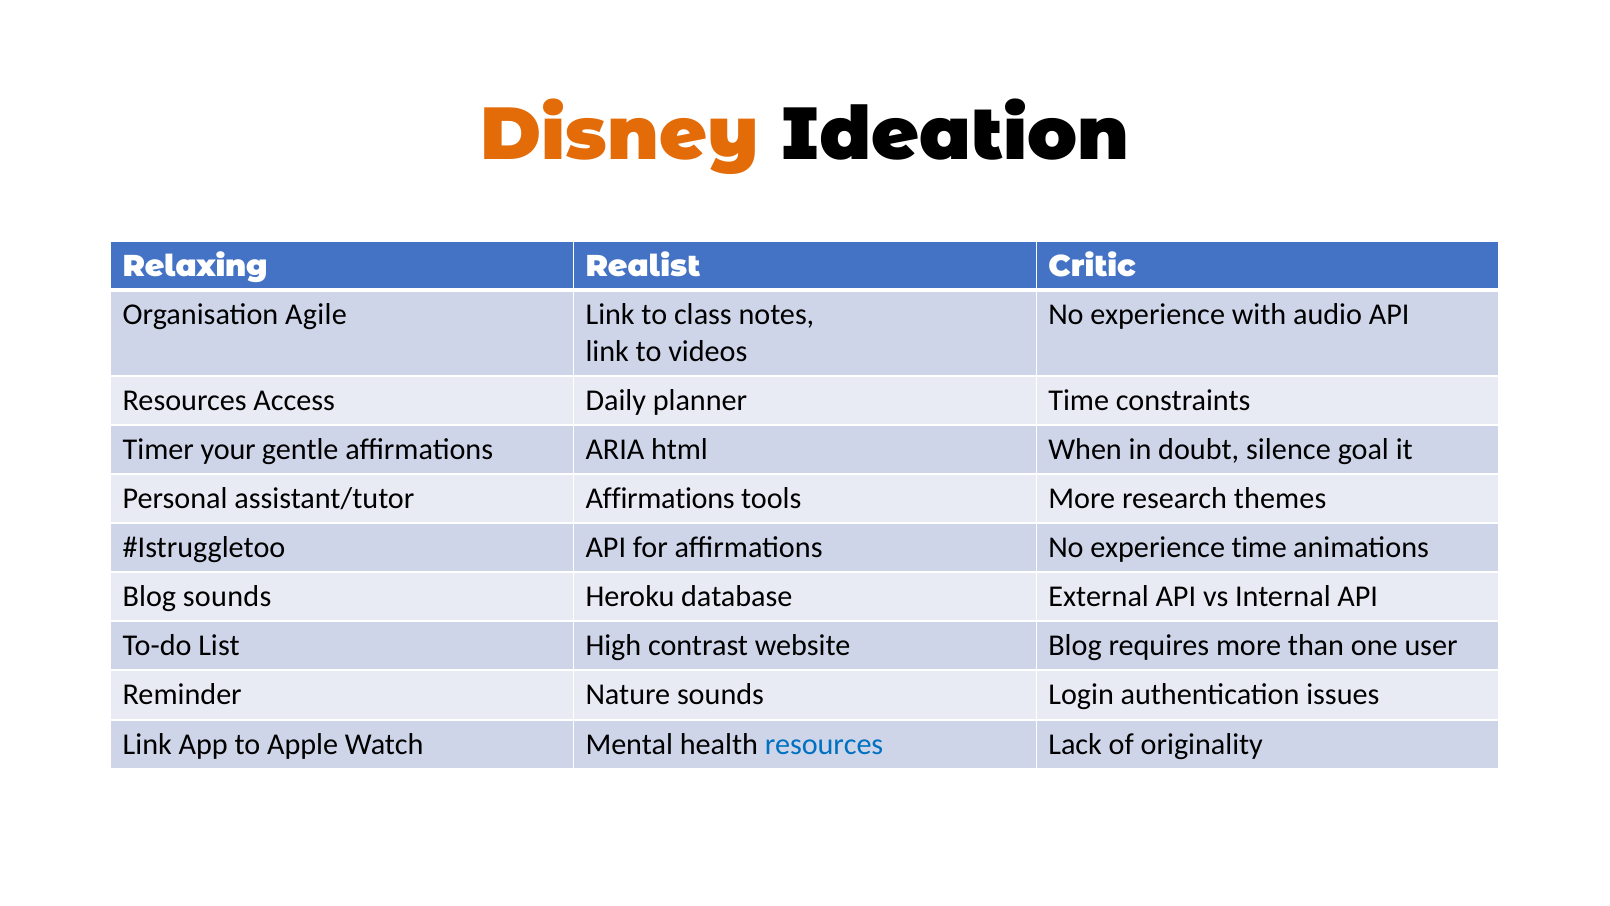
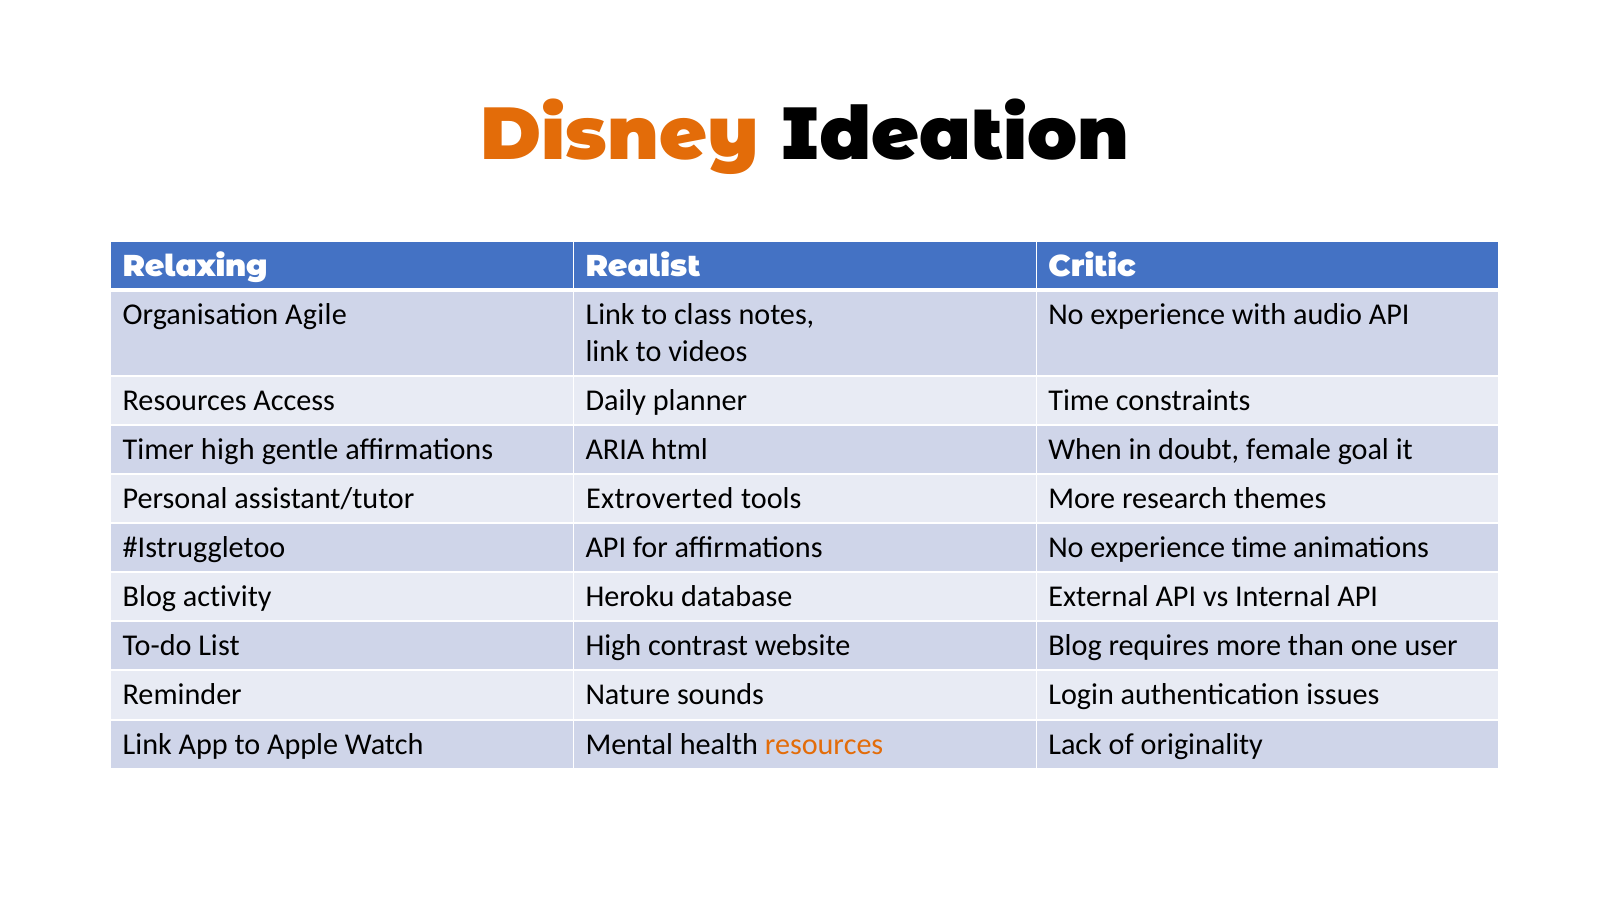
Timer your: your -> high
silence: silence -> female
assistant/tutor Affirmations: Affirmations -> Extroverted
Blog sounds: sounds -> activity
resources at (824, 745) colour: blue -> orange
